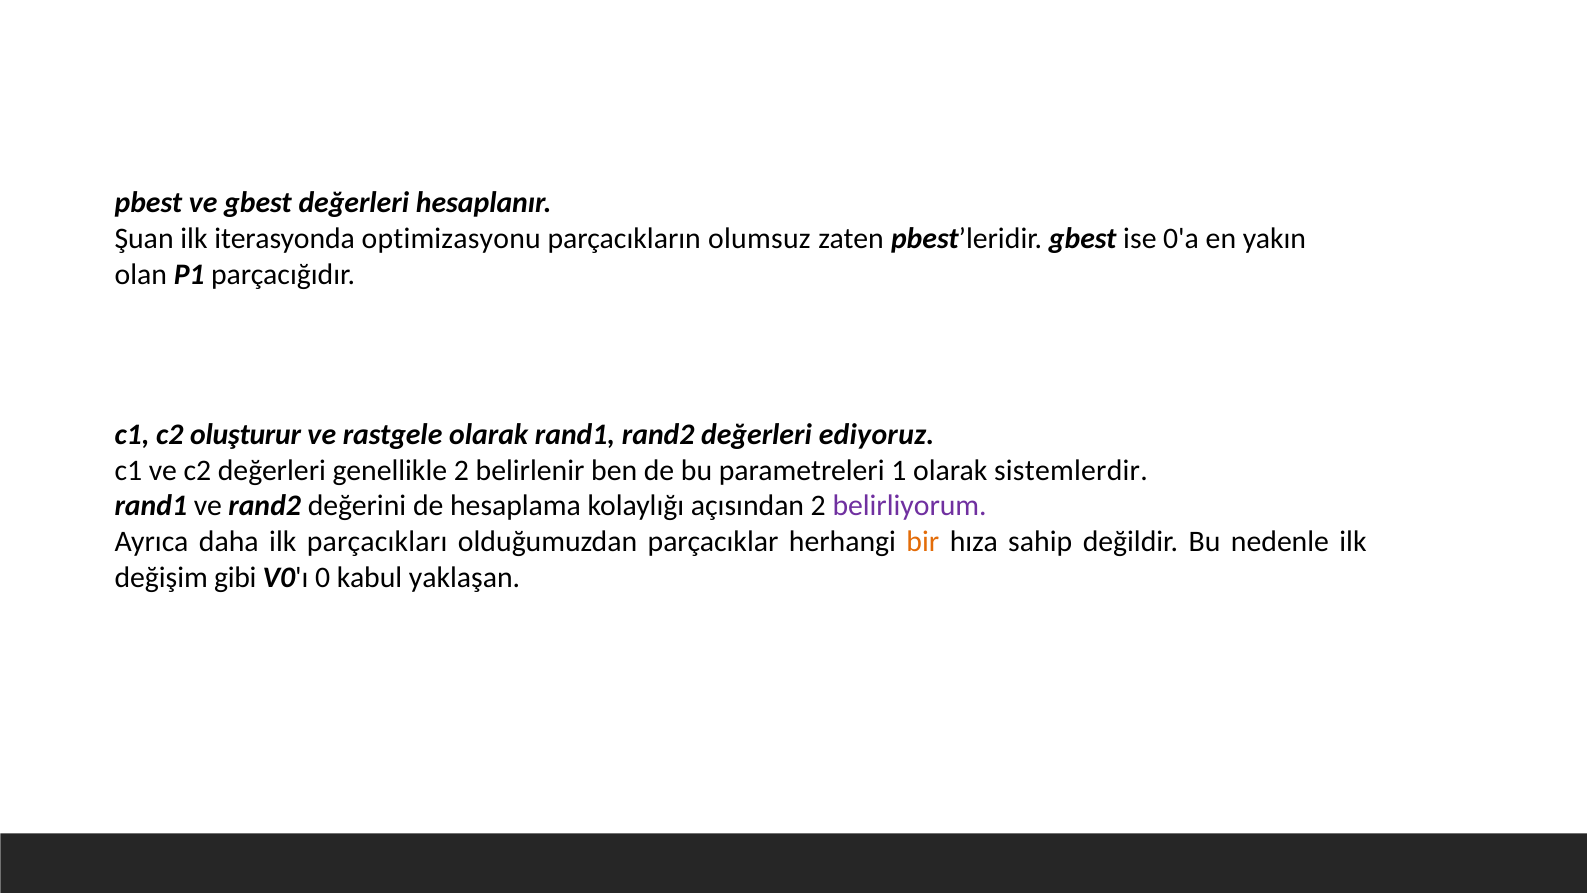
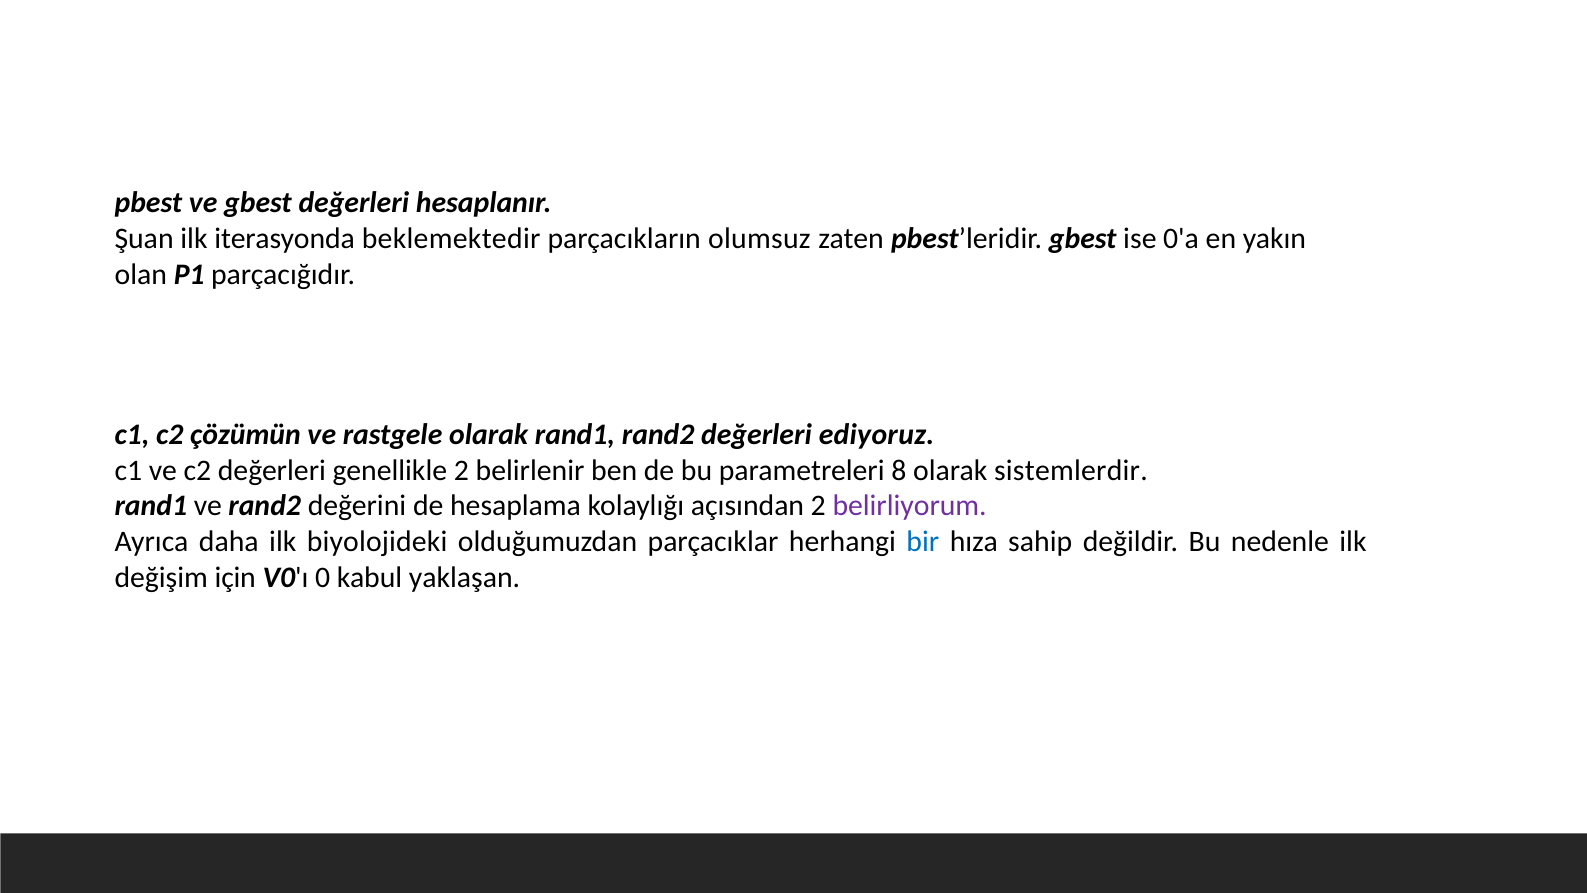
optimizasyonu: optimizasyonu -> beklemektedir
oluşturur: oluşturur -> çözümün
1: 1 -> 8
parçacıkları: parçacıkları -> biyolojideki
bir colour: orange -> blue
gibi: gibi -> için
